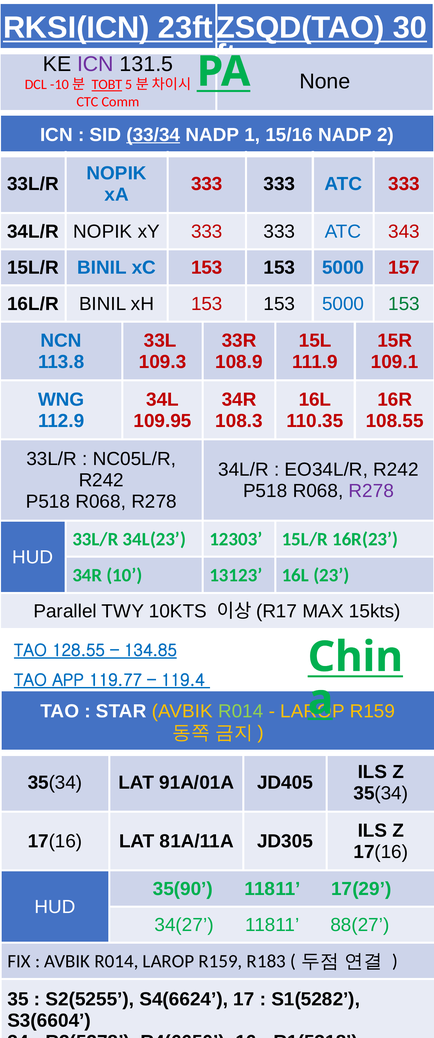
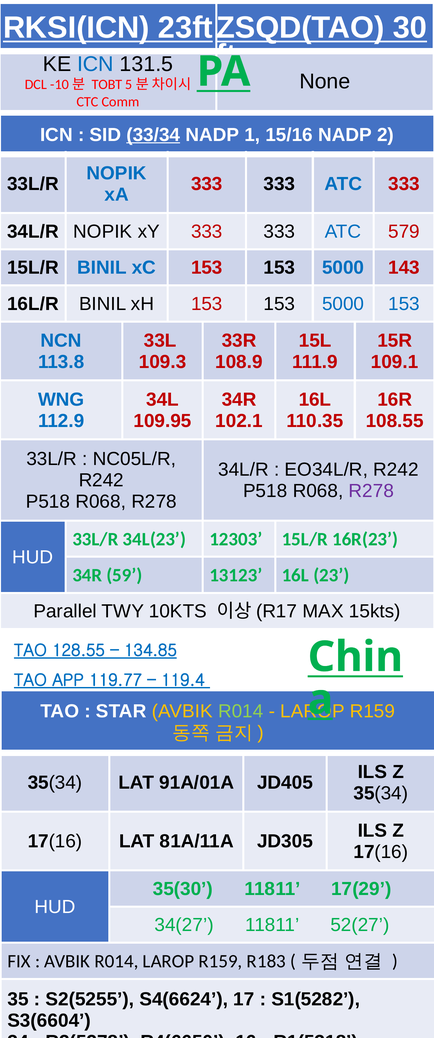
ICN at (95, 64) colour: purple -> blue
TOBT underline: present -> none
343: 343 -> 579
157: 157 -> 143
153 at (404, 304) colour: green -> blue
108.3: 108.3 -> 102.1
10: 10 -> 59
35(90: 35(90 -> 35(30
88(27: 88(27 -> 52(27
